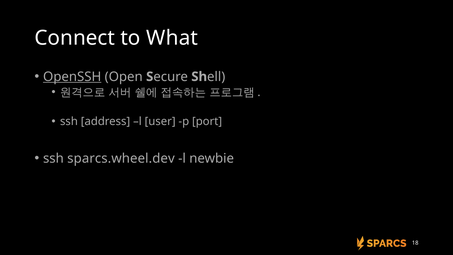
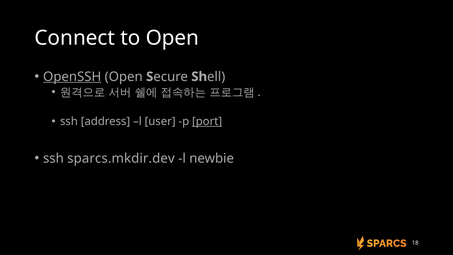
to What: What -> Open
port underline: none -> present
sparcs.wheel.dev: sparcs.wheel.dev -> sparcs.mkdir.dev
